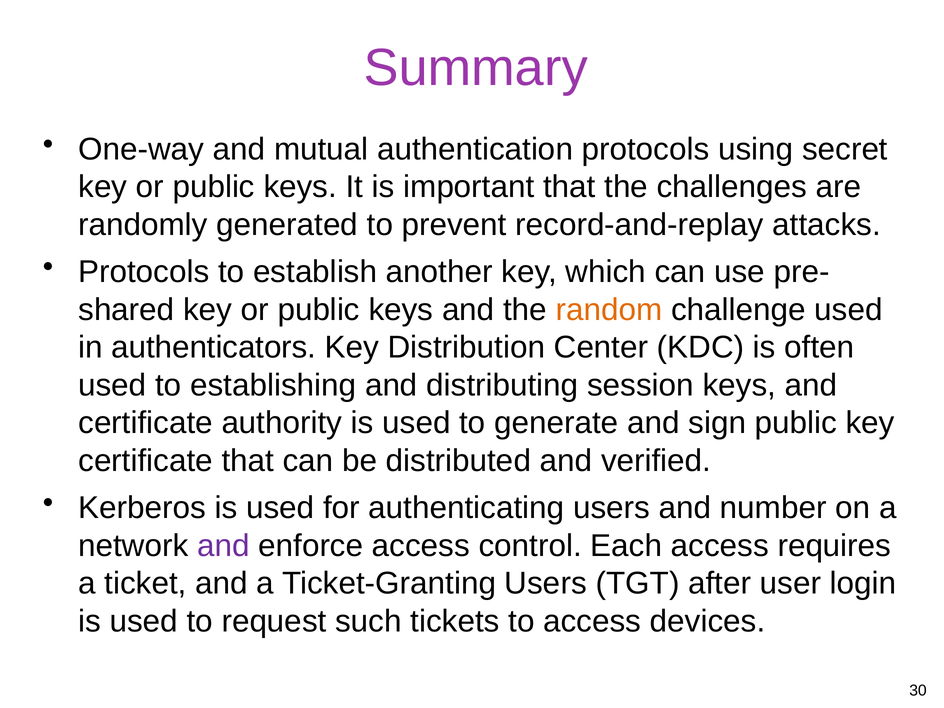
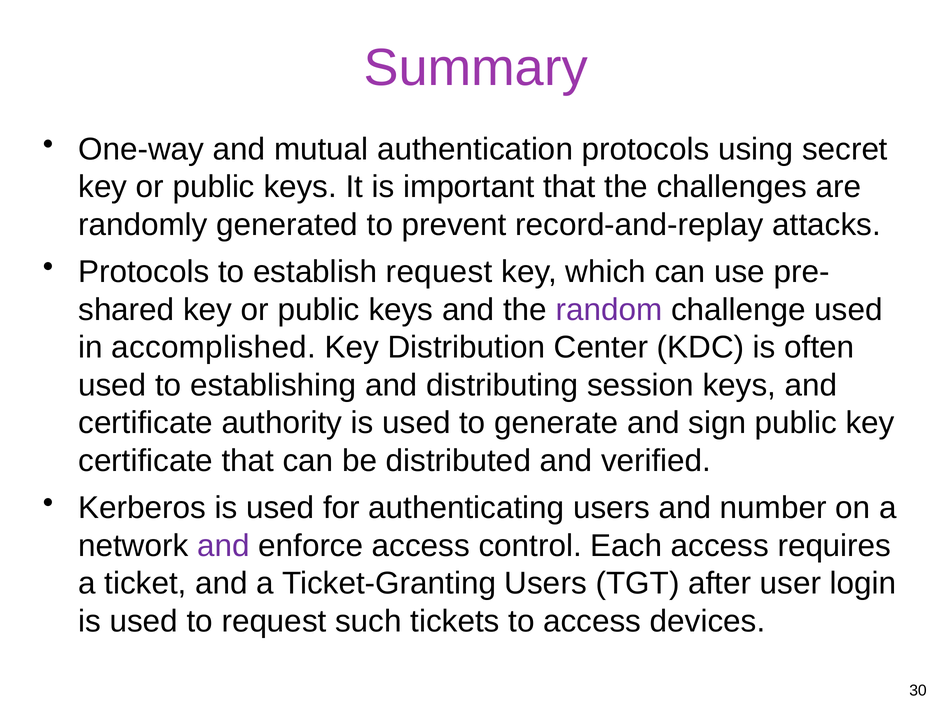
establish another: another -> request
random colour: orange -> purple
authenticators: authenticators -> accomplished
